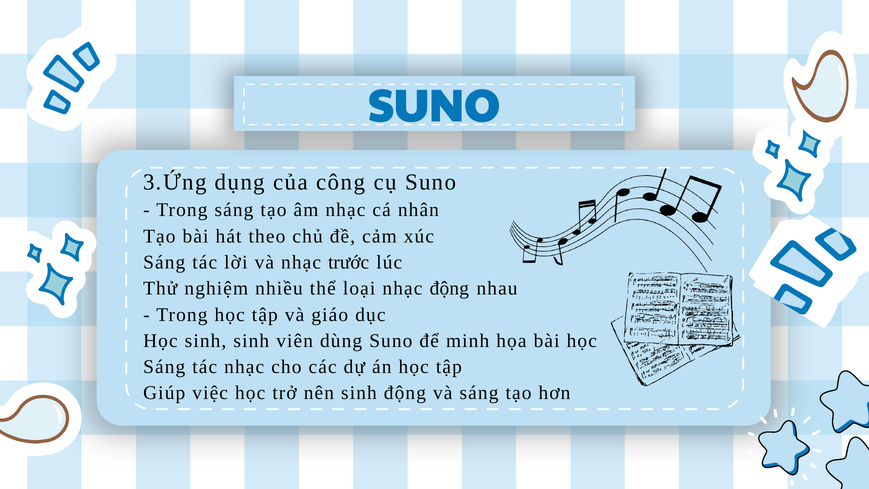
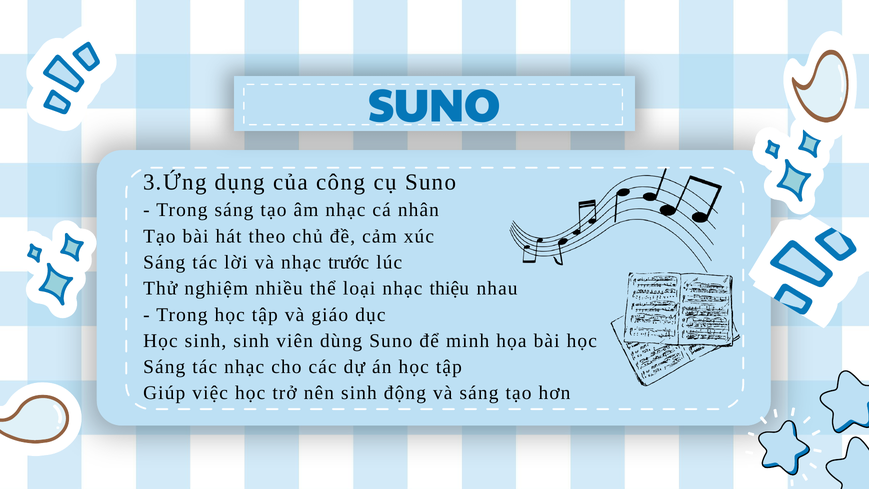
nhạc động: động -> thiệu
